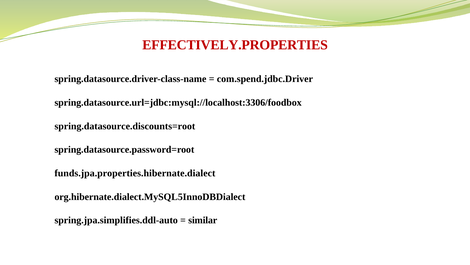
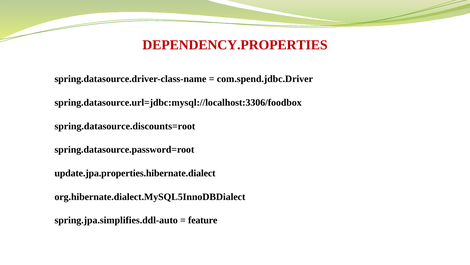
EFFECTIVELY.PROPERTIES: EFFECTIVELY.PROPERTIES -> DEPENDENCY.PROPERTIES
funds.jpa.properties.hibernate.dialect: funds.jpa.properties.hibernate.dialect -> update.jpa.properties.hibernate.dialect
similar: similar -> feature
